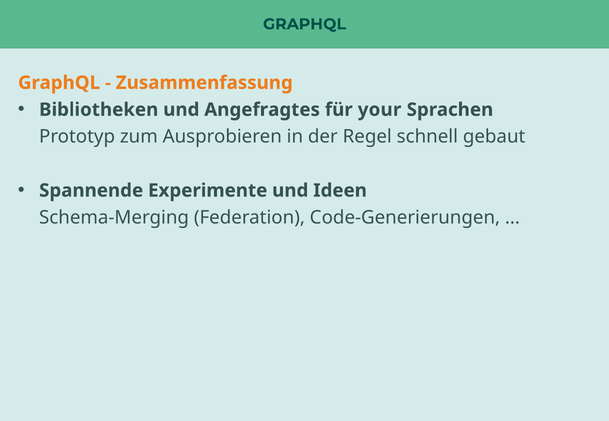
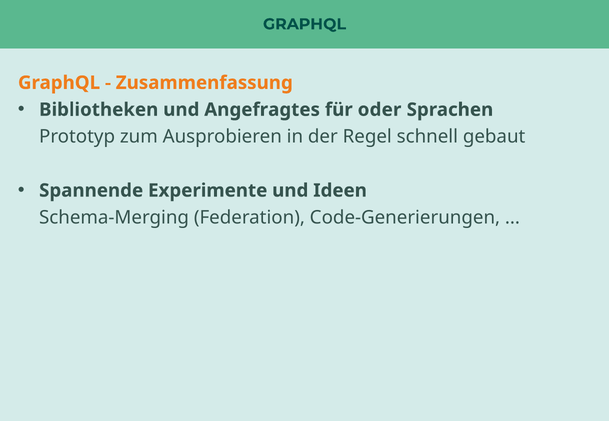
your: your -> oder
